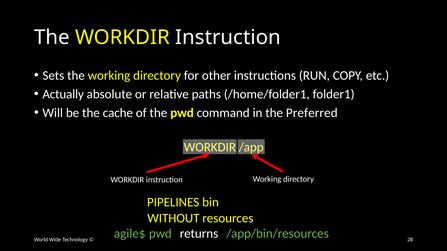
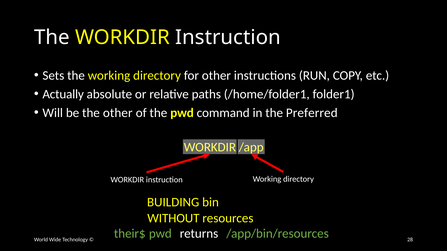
the cache: cache -> other
PIPELINES: PIPELINES -> BUILDING
agile$: agile$ -> their$
